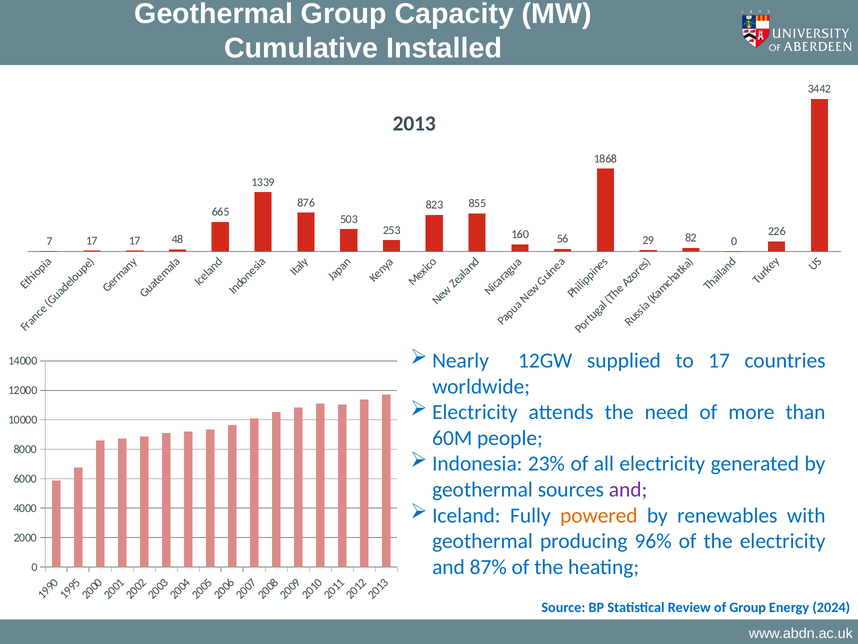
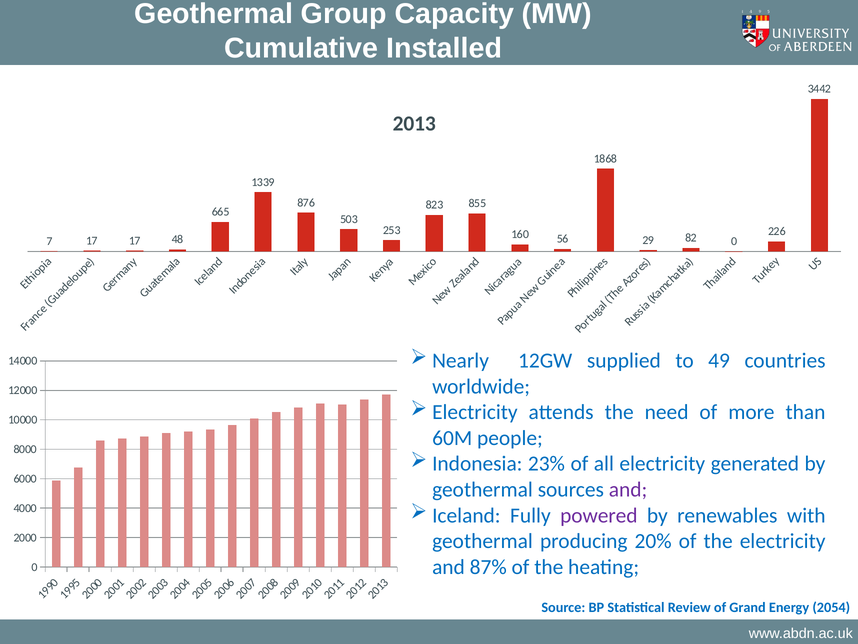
to 17: 17 -> 49
powered colour: orange -> purple
96%: 96% -> 20%
of Group: Group -> Grand
2024: 2024 -> 2054
